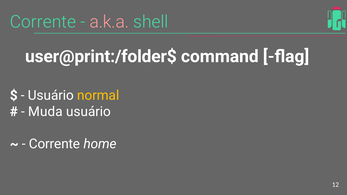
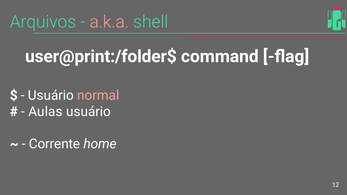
Corrente at (43, 22): Corrente -> Arquivos
normal colour: yellow -> pink
Muda: Muda -> Aulas
